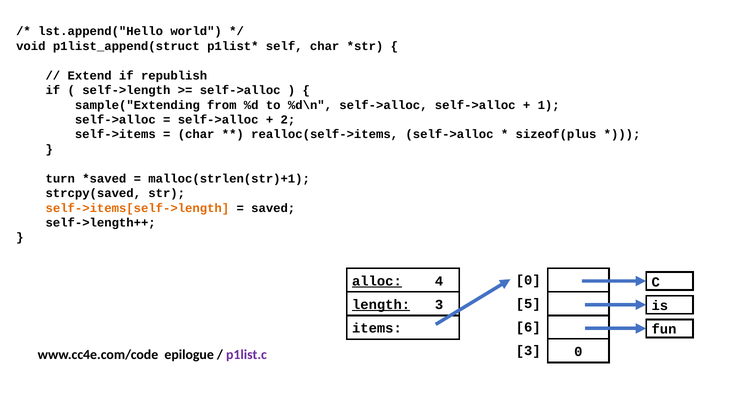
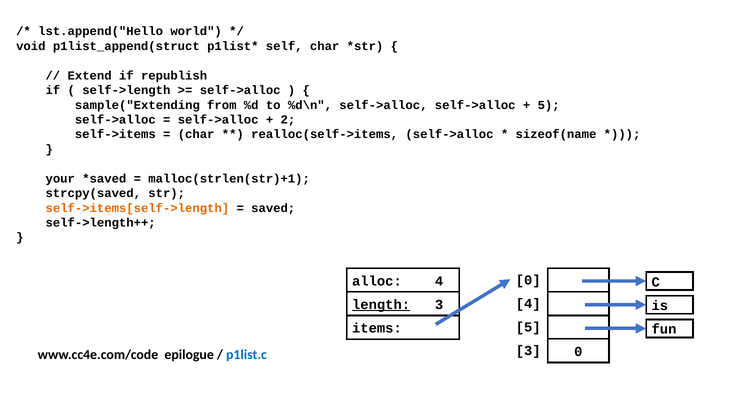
1 at (549, 105): 1 -> 5
sizeof(plus: sizeof(plus -> sizeof(name
turn: turn -> your
alloc underline: present -> none
5 at (528, 304): 5 -> 4
6 at (528, 328): 6 -> 5
p1list.c colour: purple -> blue
